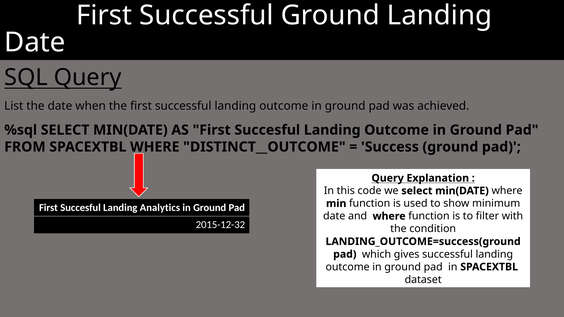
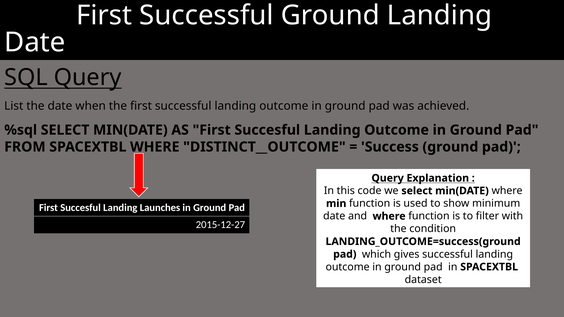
Analytics: Analytics -> Launches
2015-12-32: 2015-12-32 -> 2015-12-27
